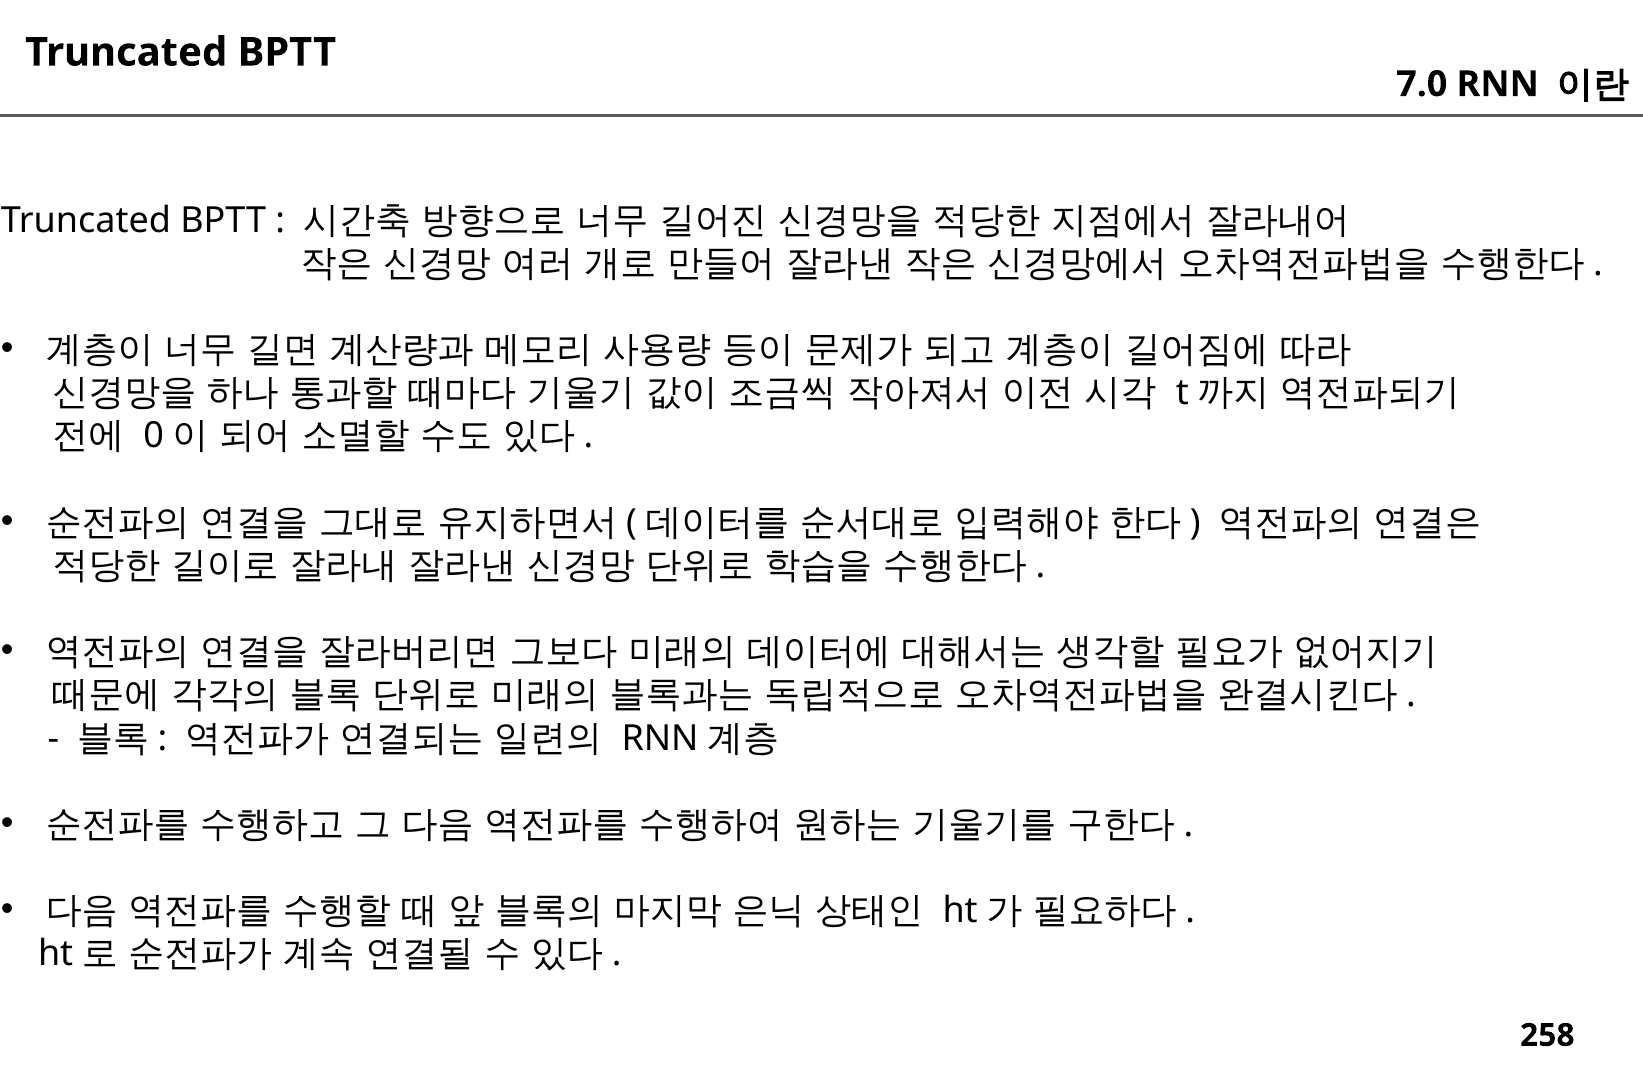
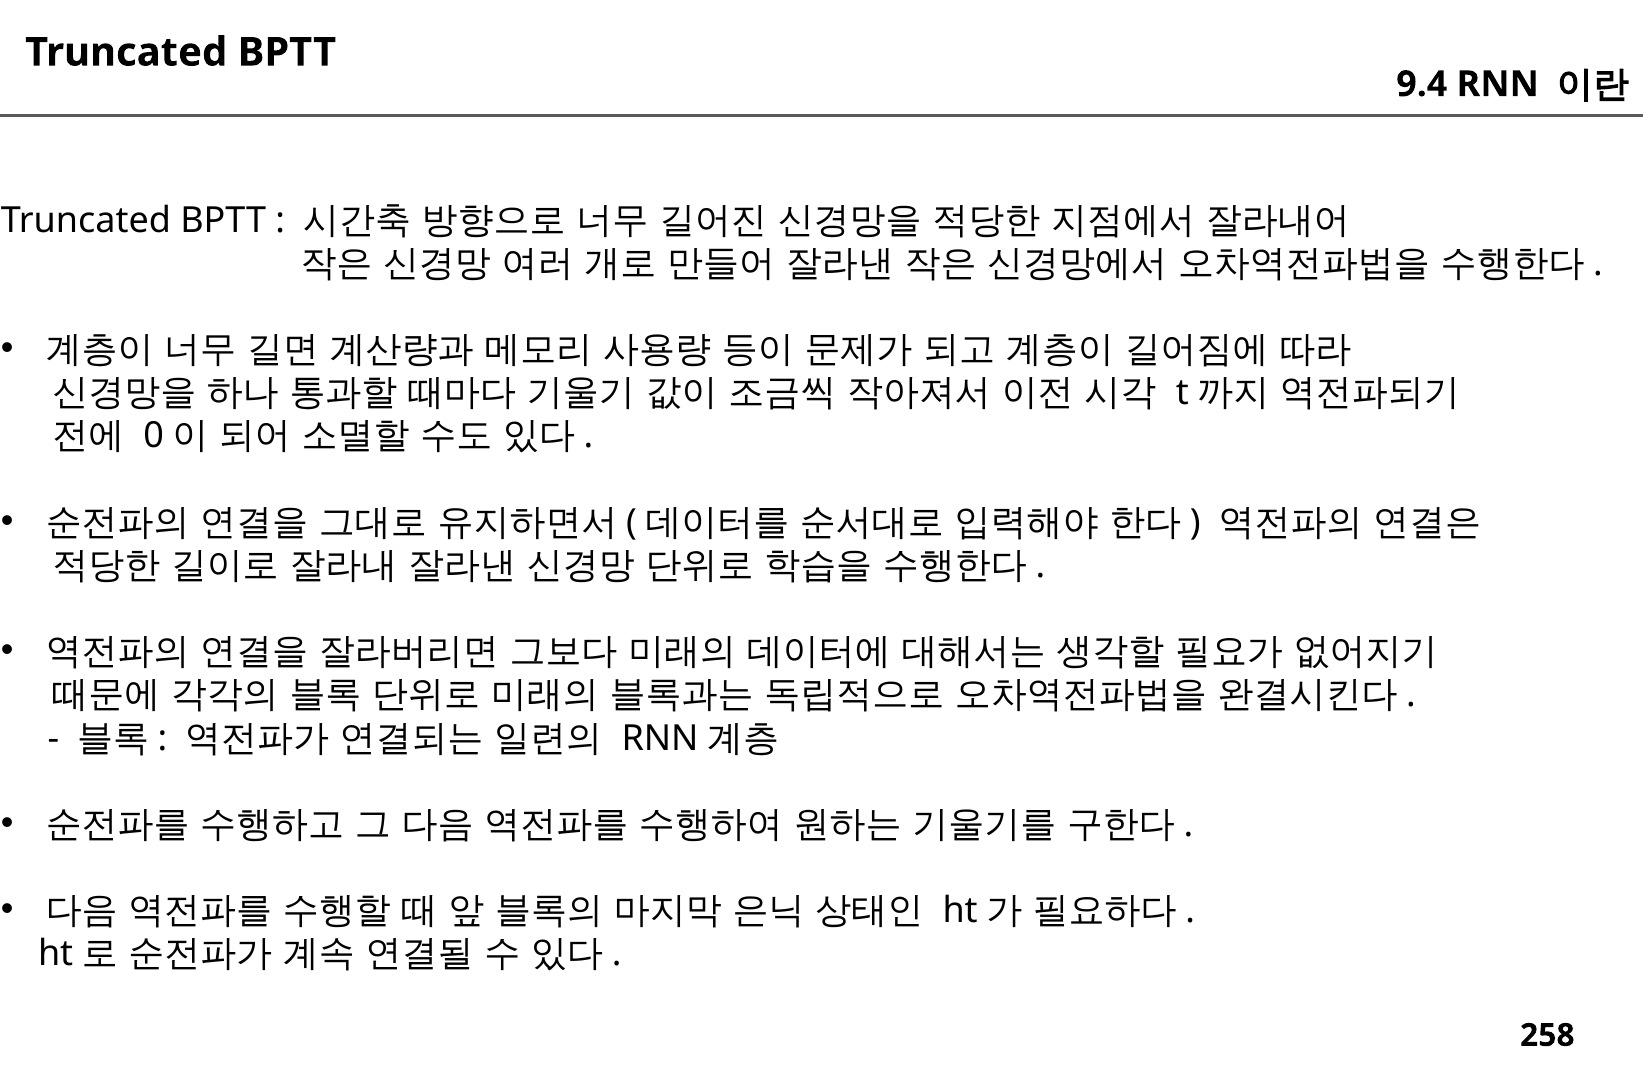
7.0: 7.0 -> 9.4
